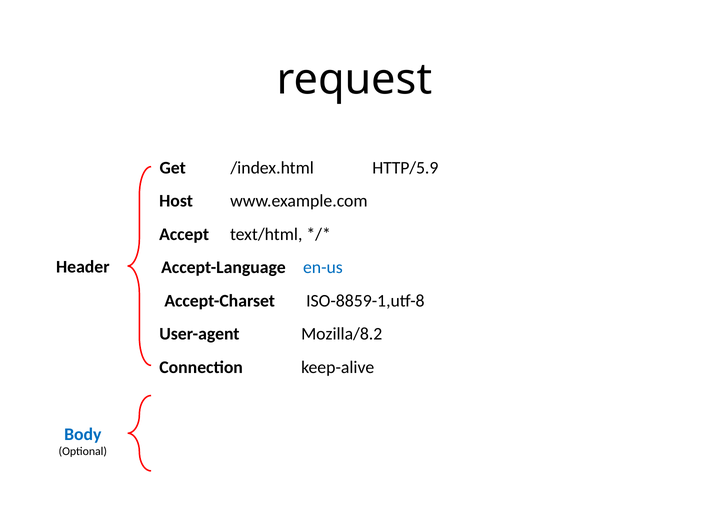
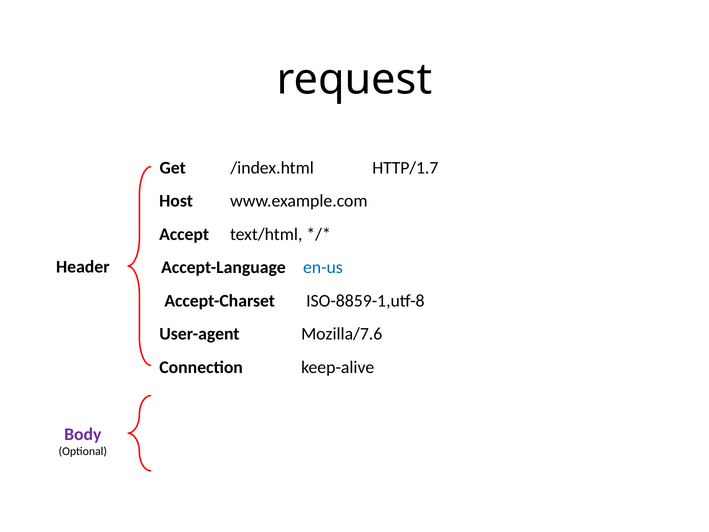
HTTP/5.9: HTTP/5.9 -> HTTP/1.7
Mozilla/8.2: Mozilla/8.2 -> Mozilla/7.6
Body colour: blue -> purple
